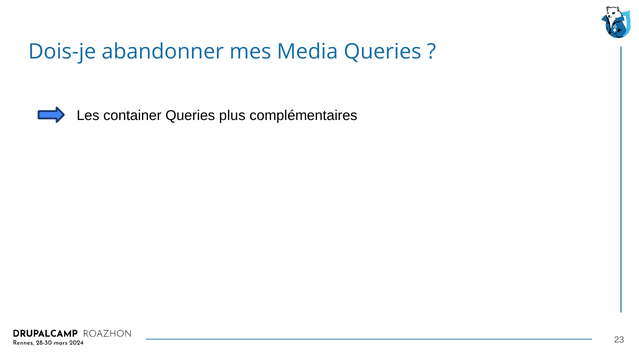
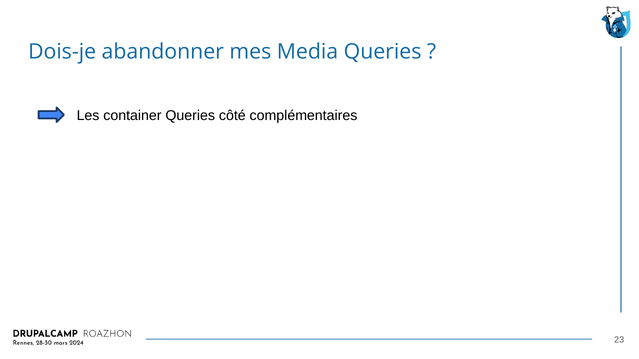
plus: plus -> côté
